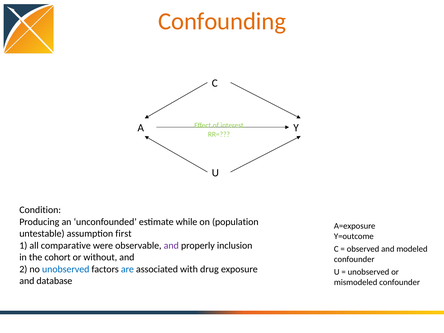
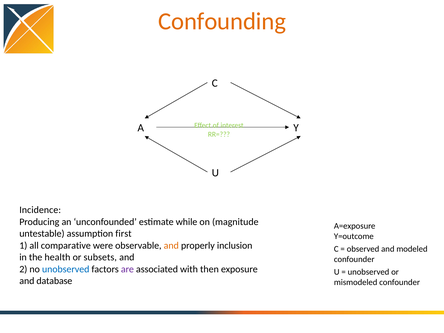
Condition: Condition -> Incidence
population: population -> magnitude
and at (171, 245) colour: purple -> orange
cohort: cohort -> health
without: without -> subsets
are colour: blue -> purple
drug: drug -> then
